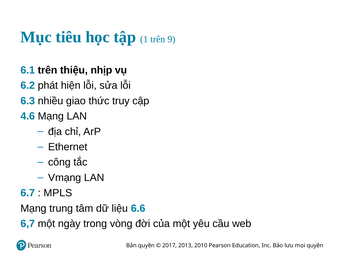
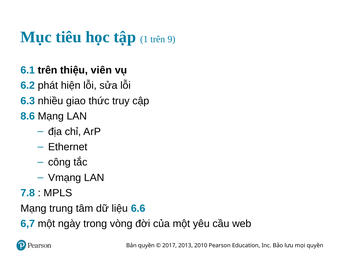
nhịp: nhịp -> viên
4.6: 4.6 -> 8.6
6.7: 6.7 -> 7.8
